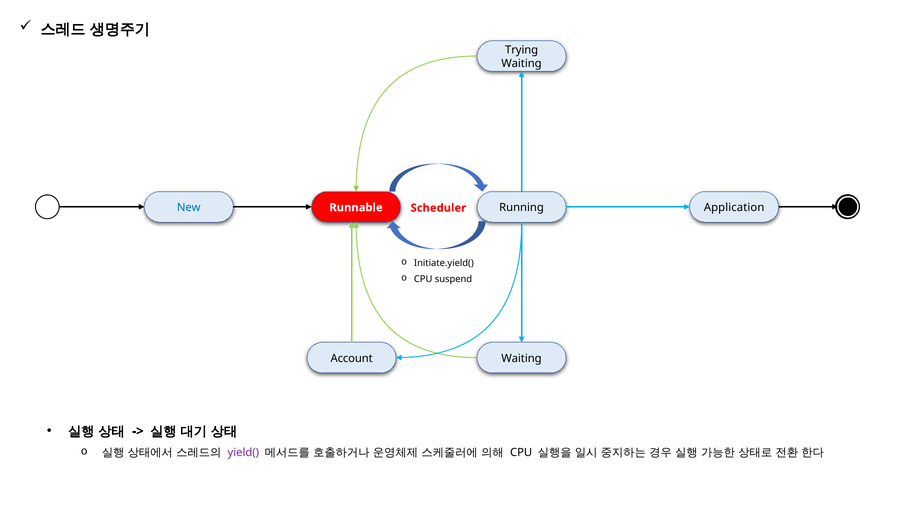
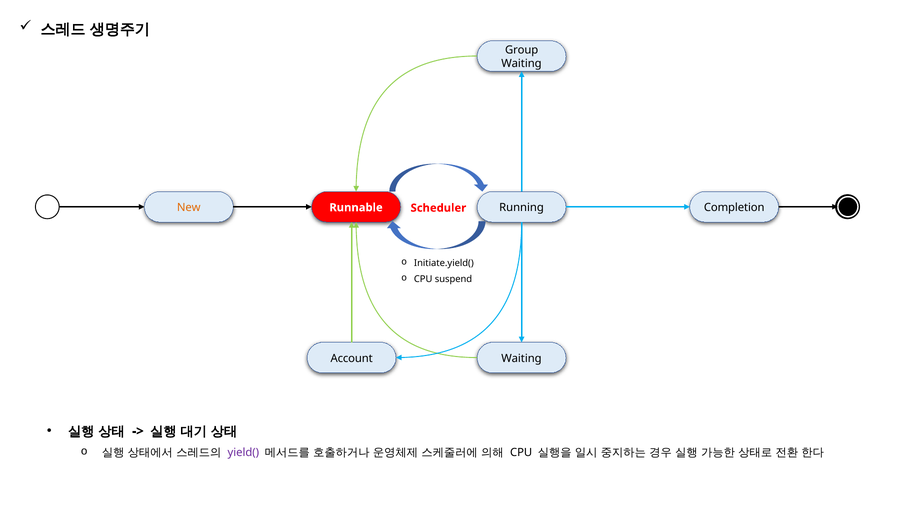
Trying: Trying -> Group
New colour: blue -> orange
Application: Application -> Completion
